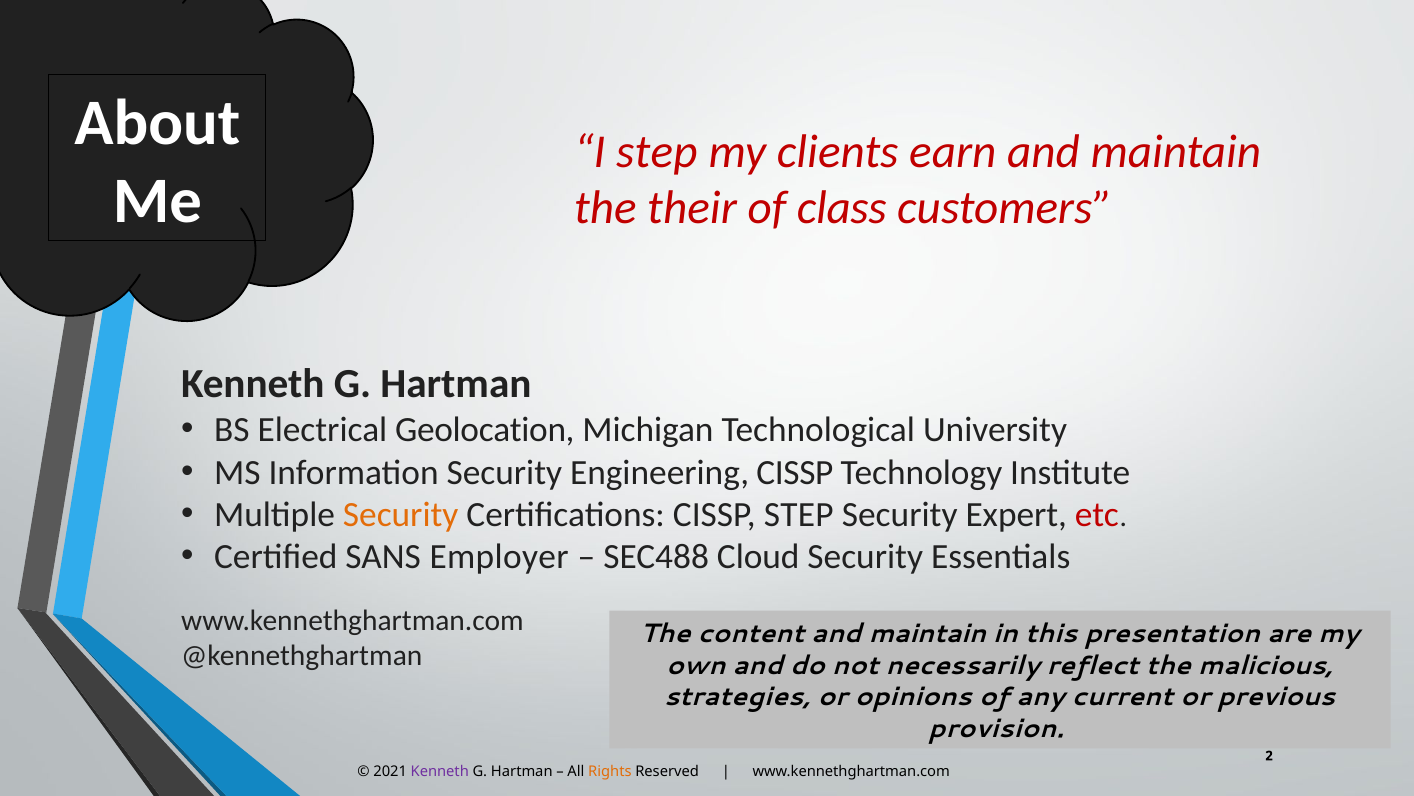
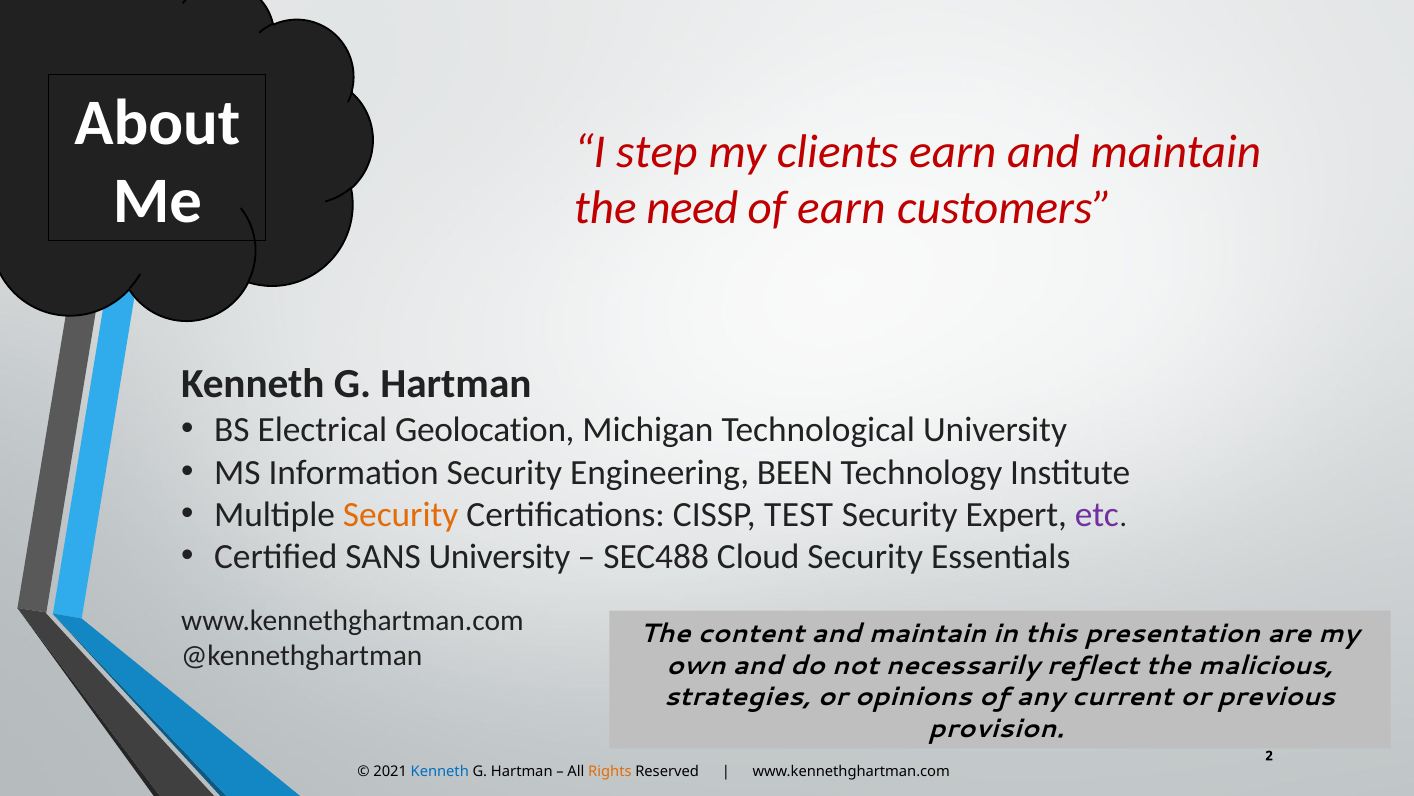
their: their -> need
of class: class -> earn
Engineering CISSP: CISSP -> BEEN
CISSP STEP: STEP -> TEST
etc colour: red -> purple
SANS Employer: Employer -> University
Kenneth at (440, 771) colour: purple -> blue
